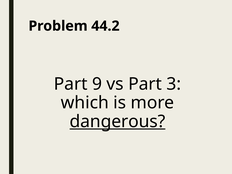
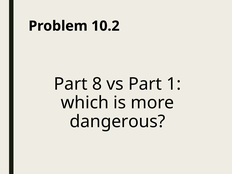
44.2: 44.2 -> 10.2
9: 9 -> 8
3: 3 -> 1
dangerous underline: present -> none
